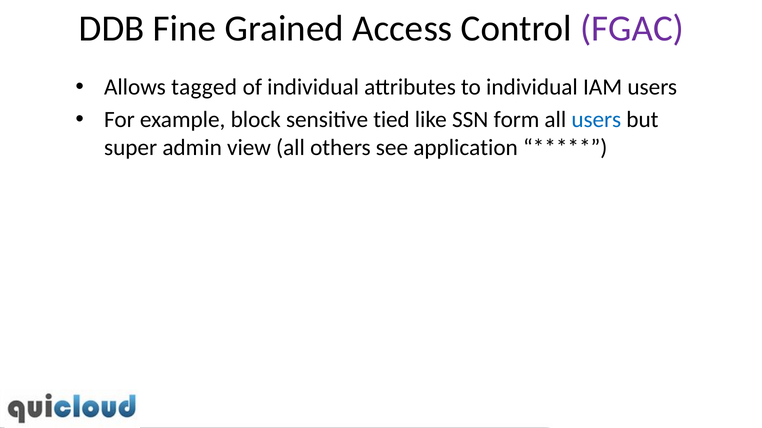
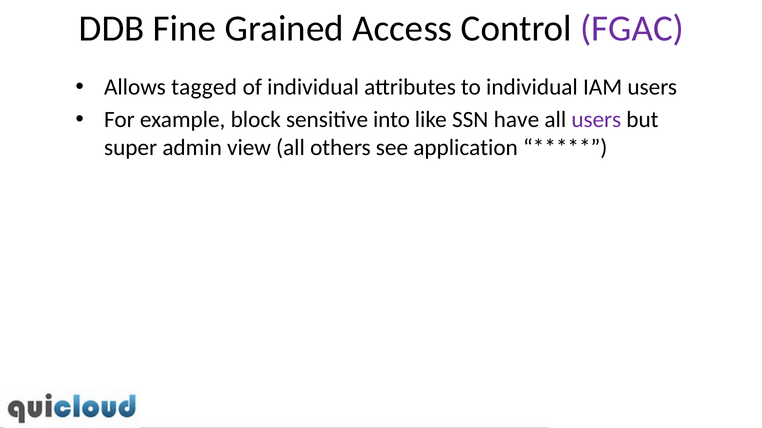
tied: tied -> into
form: form -> have
users at (596, 120) colour: blue -> purple
